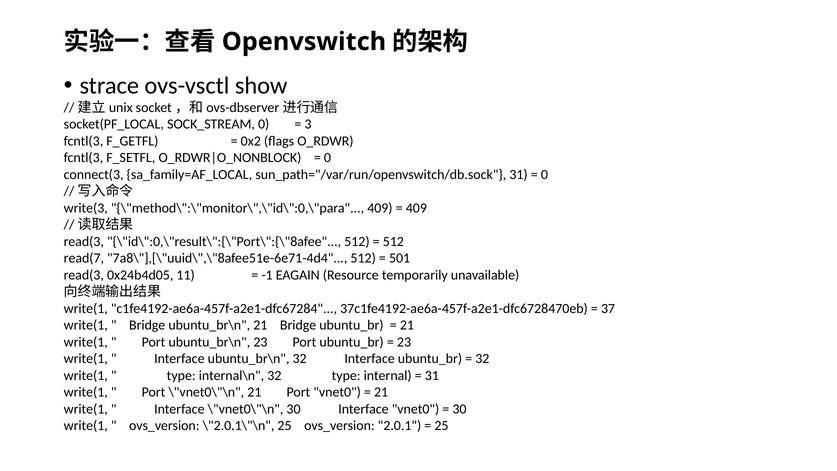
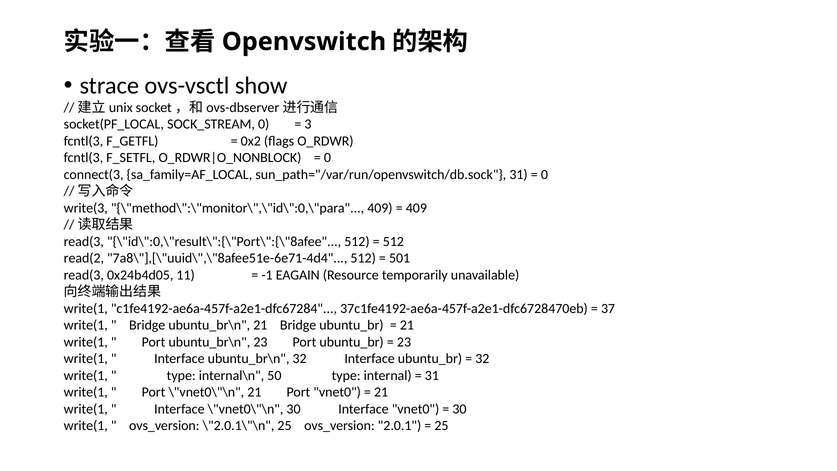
read(7: read(7 -> read(2
internal\n 32: 32 -> 50
